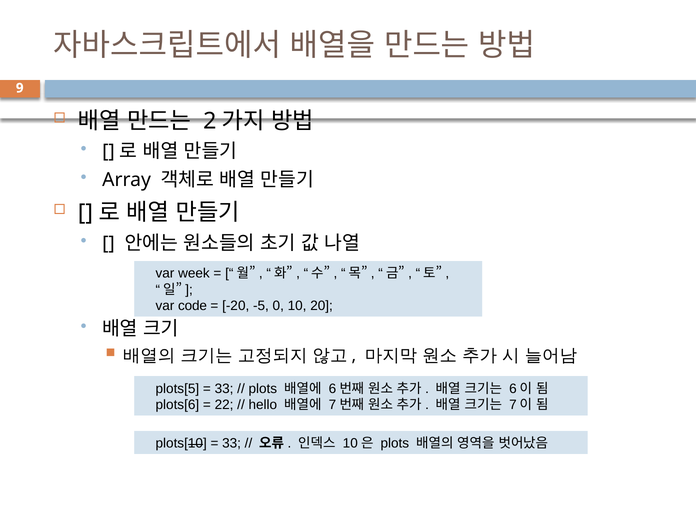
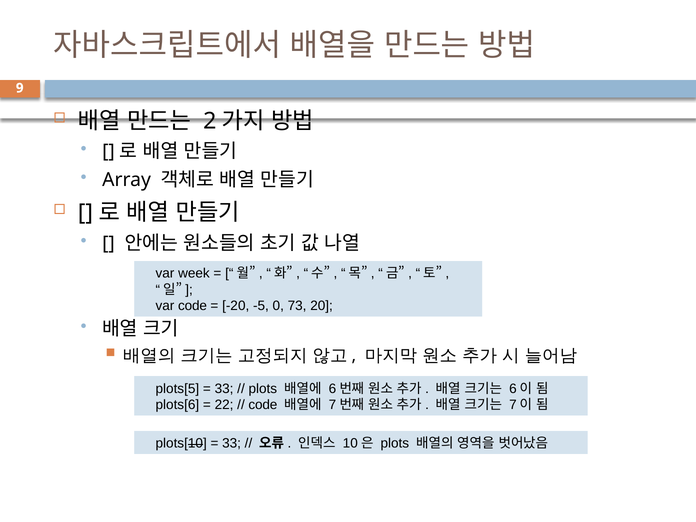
10: 10 -> 73
hello at (263, 405): hello -> code
